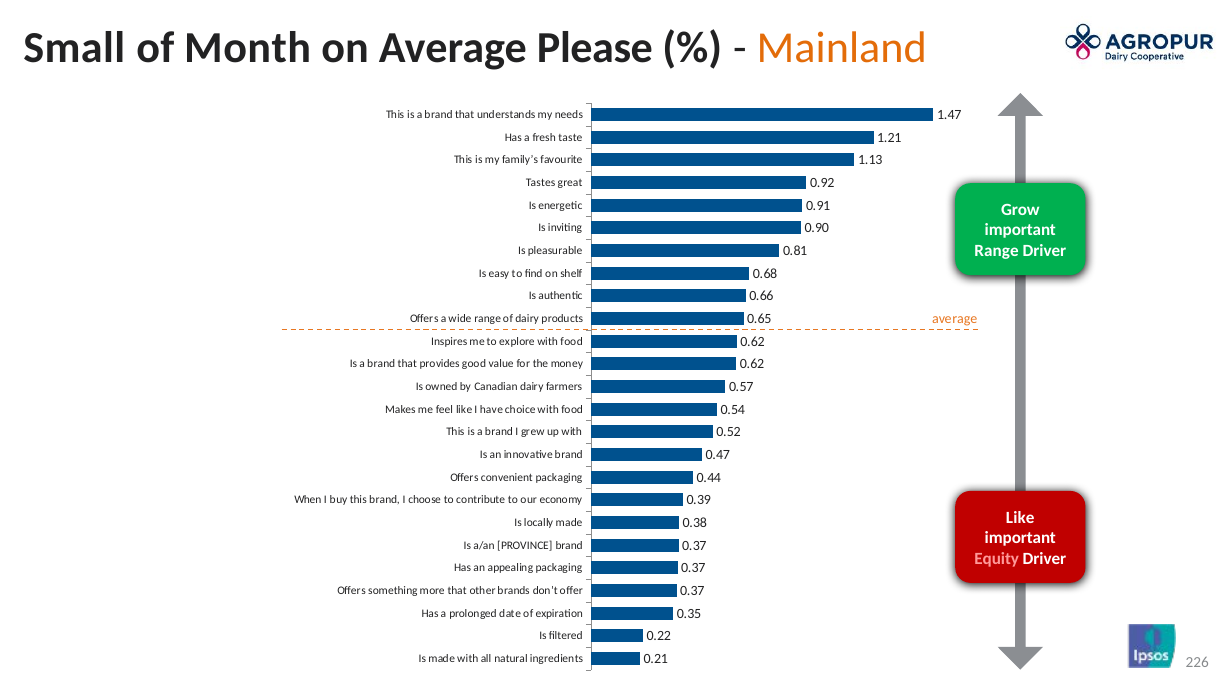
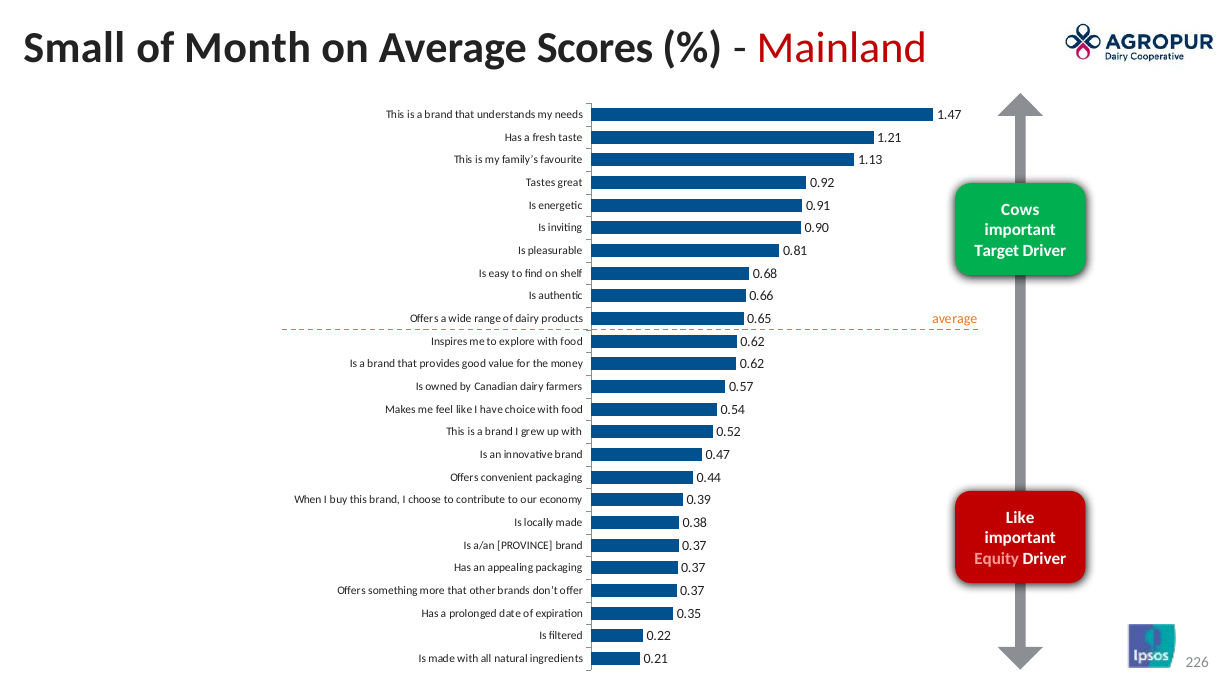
Please: Please -> Scores
Mainland colour: orange -> red
Grow: Grow -> Cows
Range at (997, 251): Range -> Target
